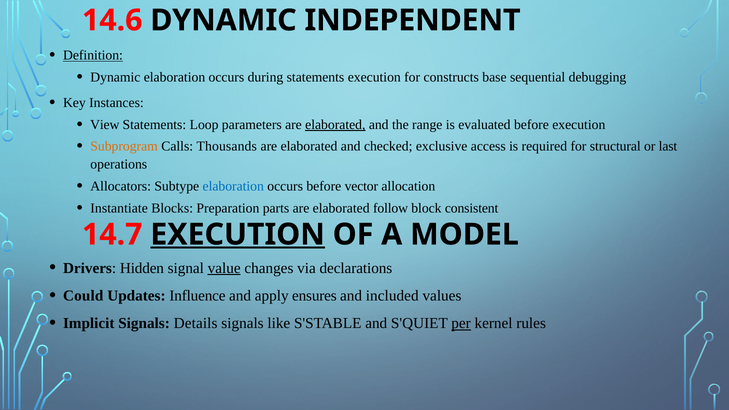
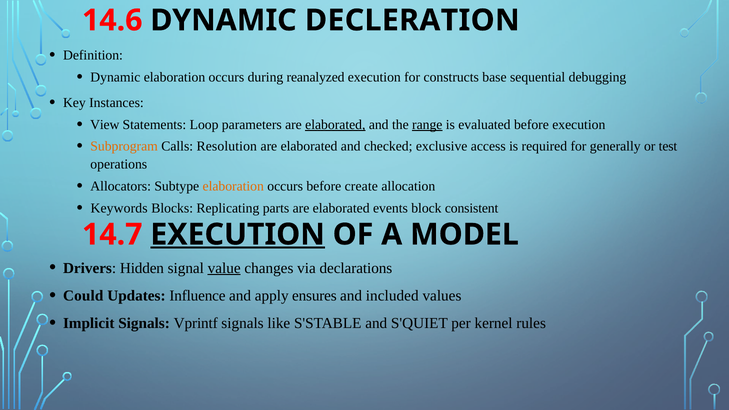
INDEPENDENT: INDEPENDENT -> DECLERATION
Definition underline: present -> none
during statements: statements -> reanalyzed
range underline: none -> present
Thousands: Thousands -> Resolution
structural: structural -> generally
last: last -> test
elaboration at (233, 186) colour: blue -> orange
vector: vector -> create
Instantiate: Instantiate -> Keywords
Preparation: Preparation -> Replicating
follow: follow -> events
Details: Details -> Vprintf
per underline: present -> none
